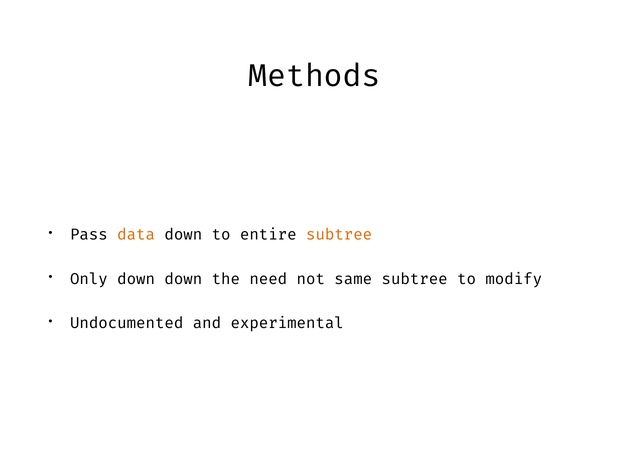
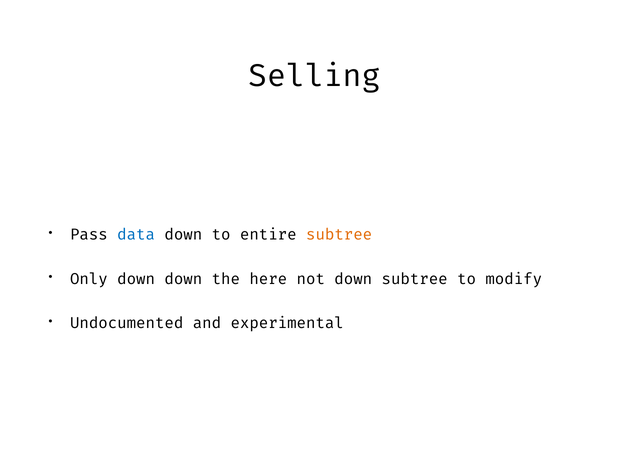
Methods: Methods -> Selling
data colour: orange -> blue
need: need -> here
not same: same -> down
